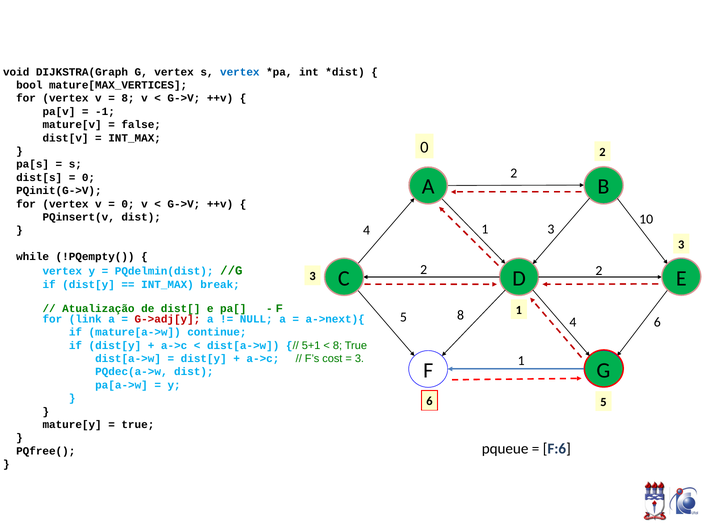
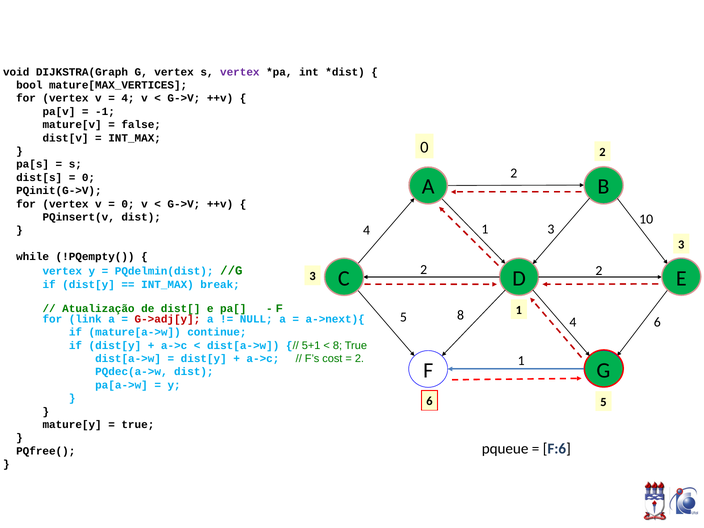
vertex at (240, 72) colour: blue -> purple
8 at (128, 98): 8 -> 4
3 at (359, 359): 3 -> 2
